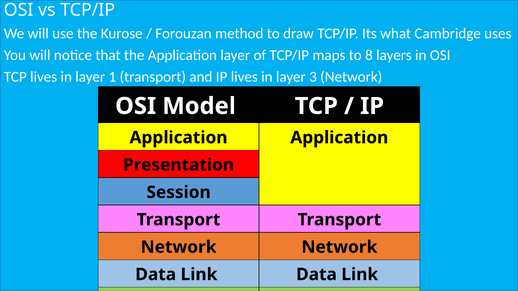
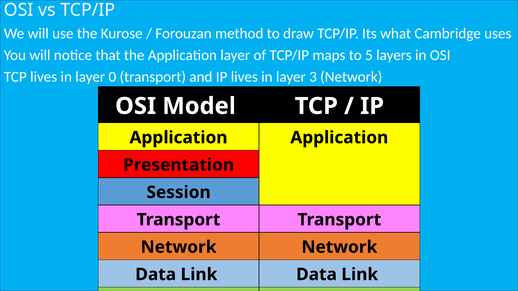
8: 8 -> 5
1: 1 -> 0
